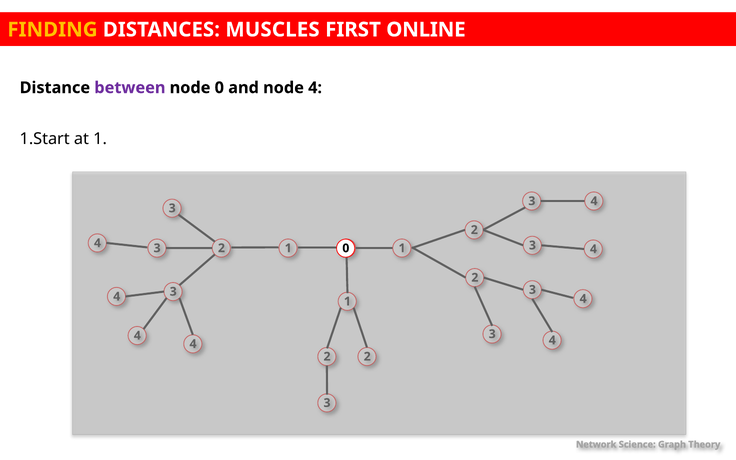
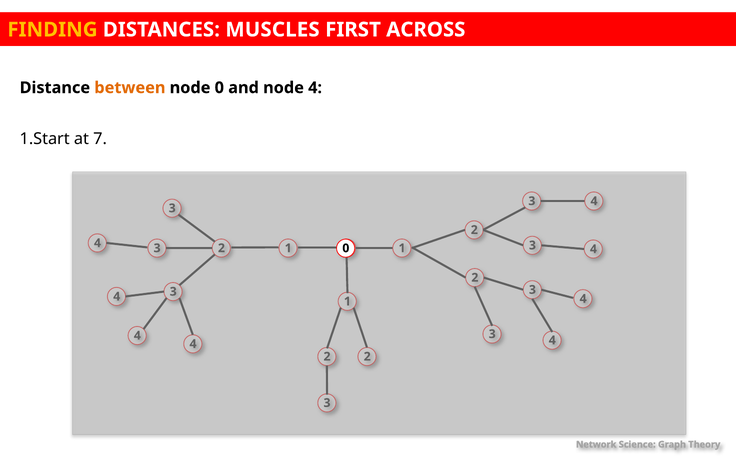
ONLINE: ONLINE -> ACROSS
between colour: purple -> orange
at 1: 1 -> 7
